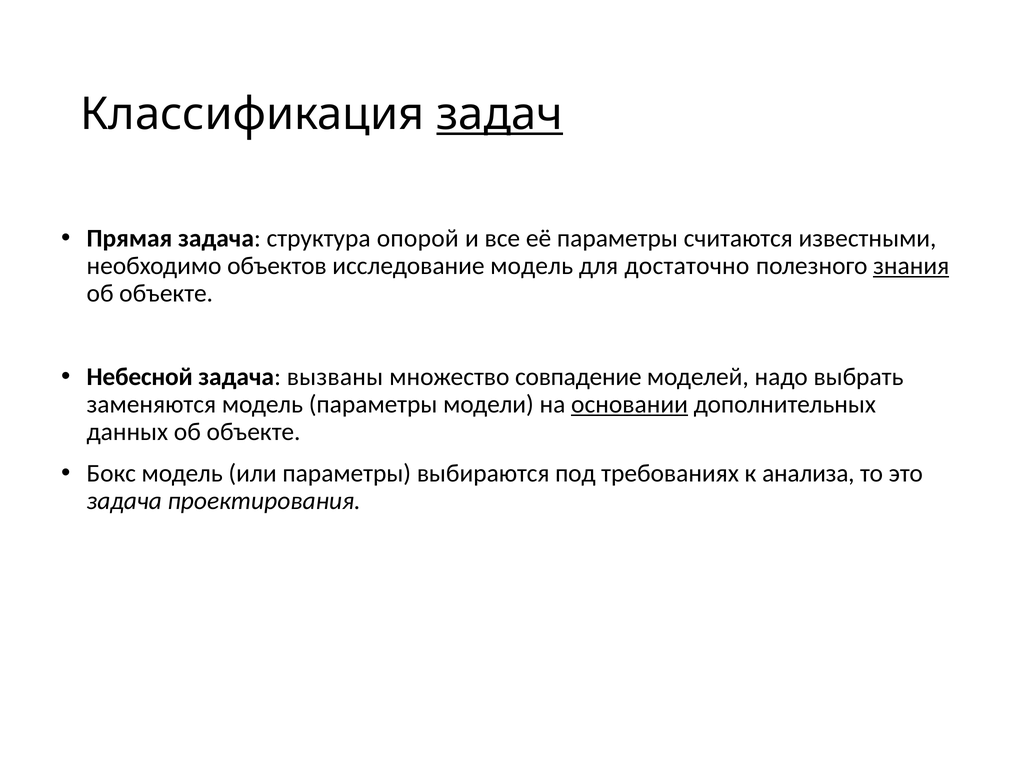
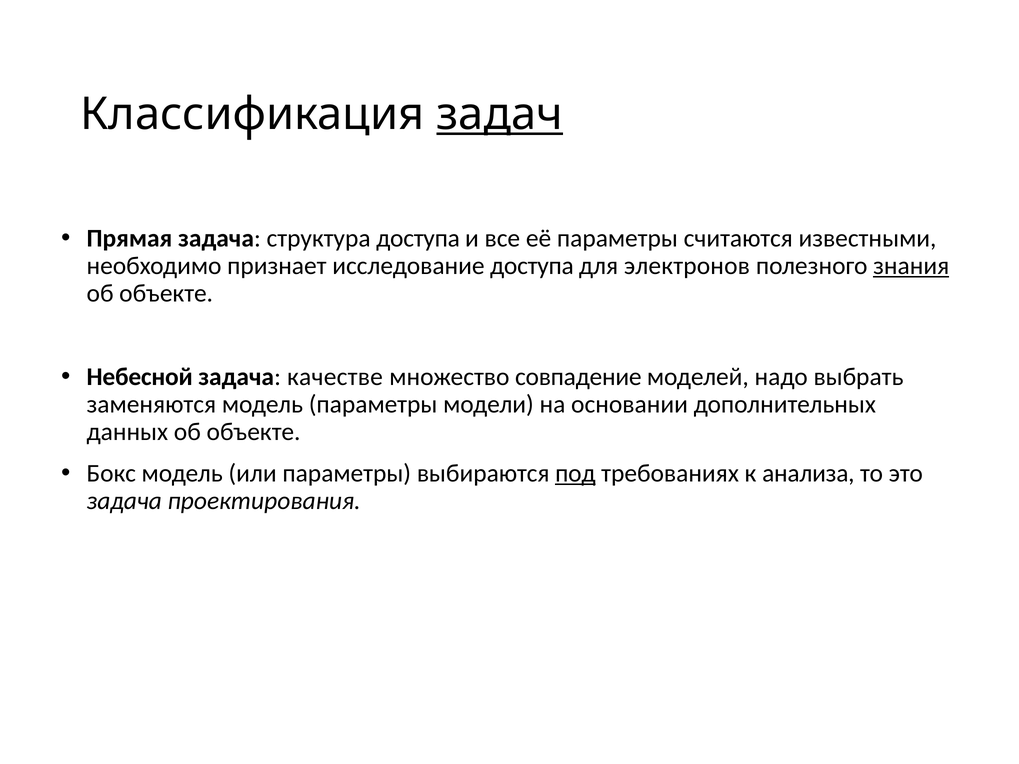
структура опорой: опорой -> доступа
объектов: объектов -> признает
исследование модель: модель -> доступа
достаточно: достаточно -> электронов
вызваны: вызваны -> качестве
основании underline: present -> none
под underline: none -> present
